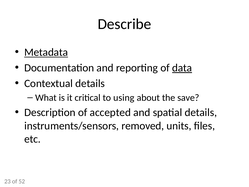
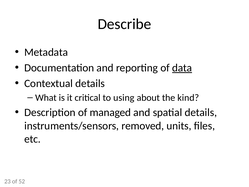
Metadata underline: present -> none
save: save -> kind
accepted: accepted -> managed
